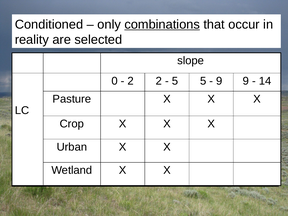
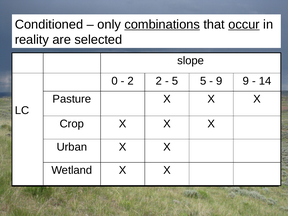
occur underline: none -> present
